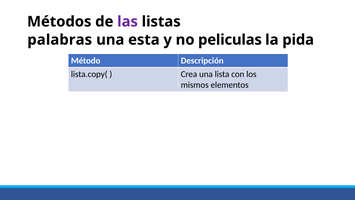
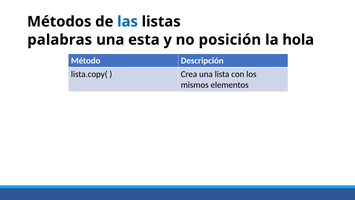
las colour: purple -> blue
peliculas: peliculas -> posición
pida: pida -> hola
